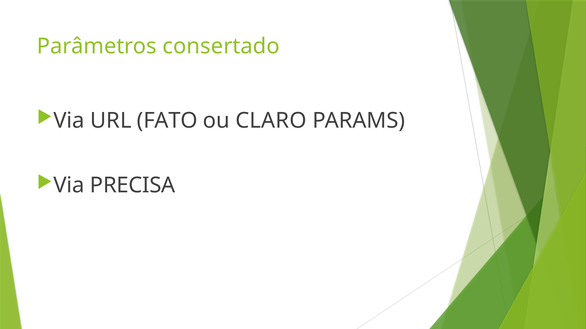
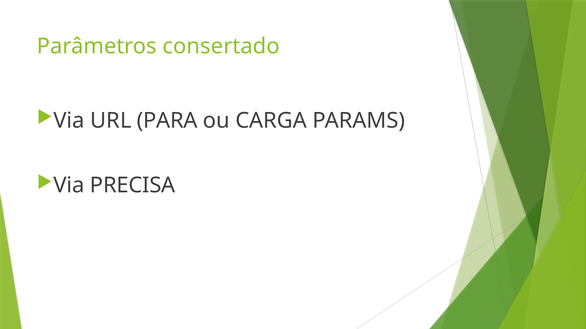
FATO: FATO -> PARA
CLARO: CLARO -> CARGA
